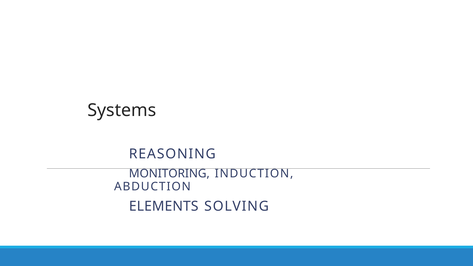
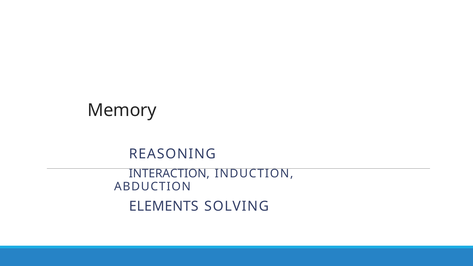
Systems: Systems -> Memory
MONITORING: MONITORING -> INTERACTION
